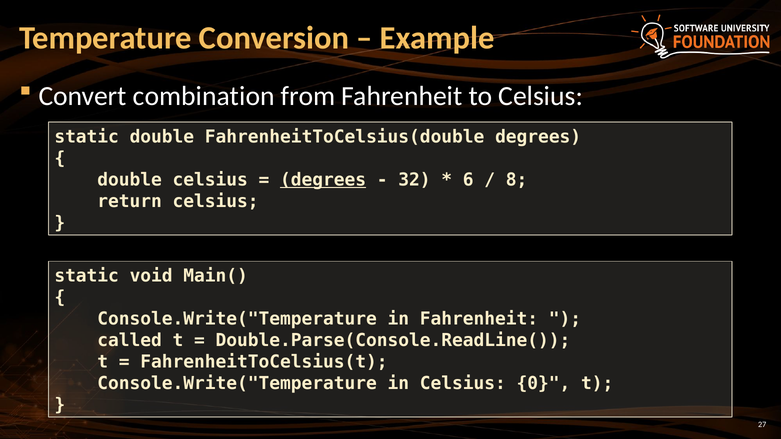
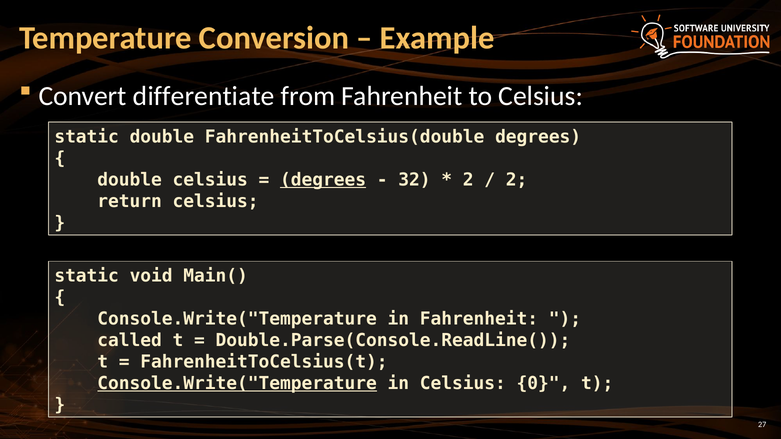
combination: combination -> differentiate
6 at (468, 180): 6 -> 2
8 at (517, 180): 8 -> 2
Console.Write("Temperature at (237, 384) underline: none -> present
